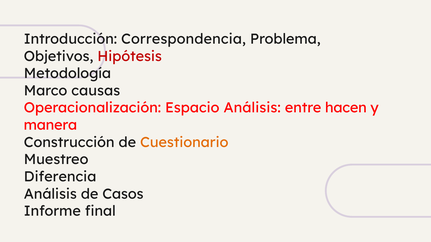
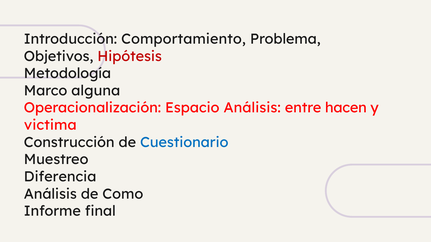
Correspondencia: Correspondencia -> Comportamiento
causas: causas -> alguna
manera: manera -> victima
Cuestionario colour: orange -> blue
Casos: Casos -> Como
